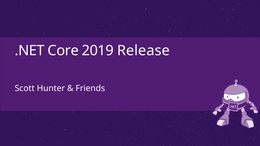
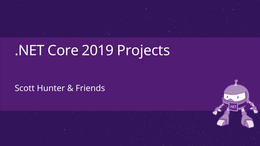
Release: Release -> Projects
